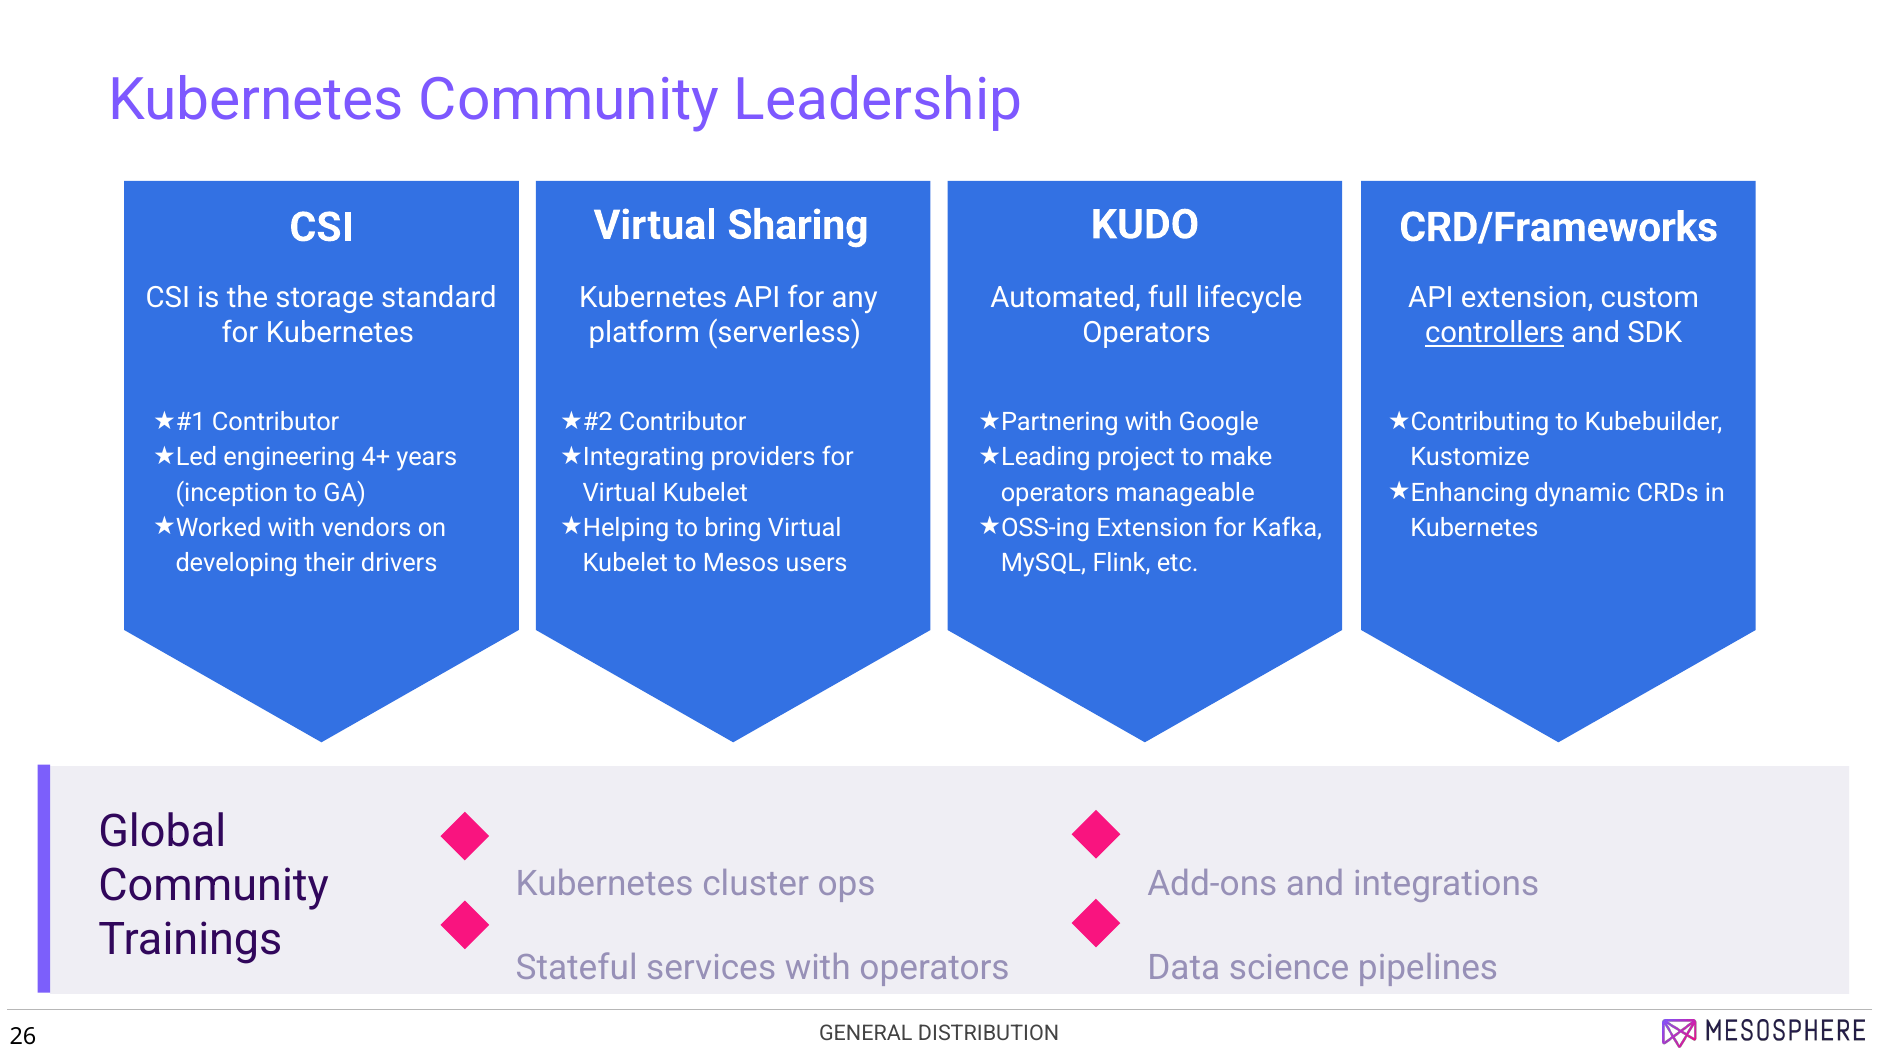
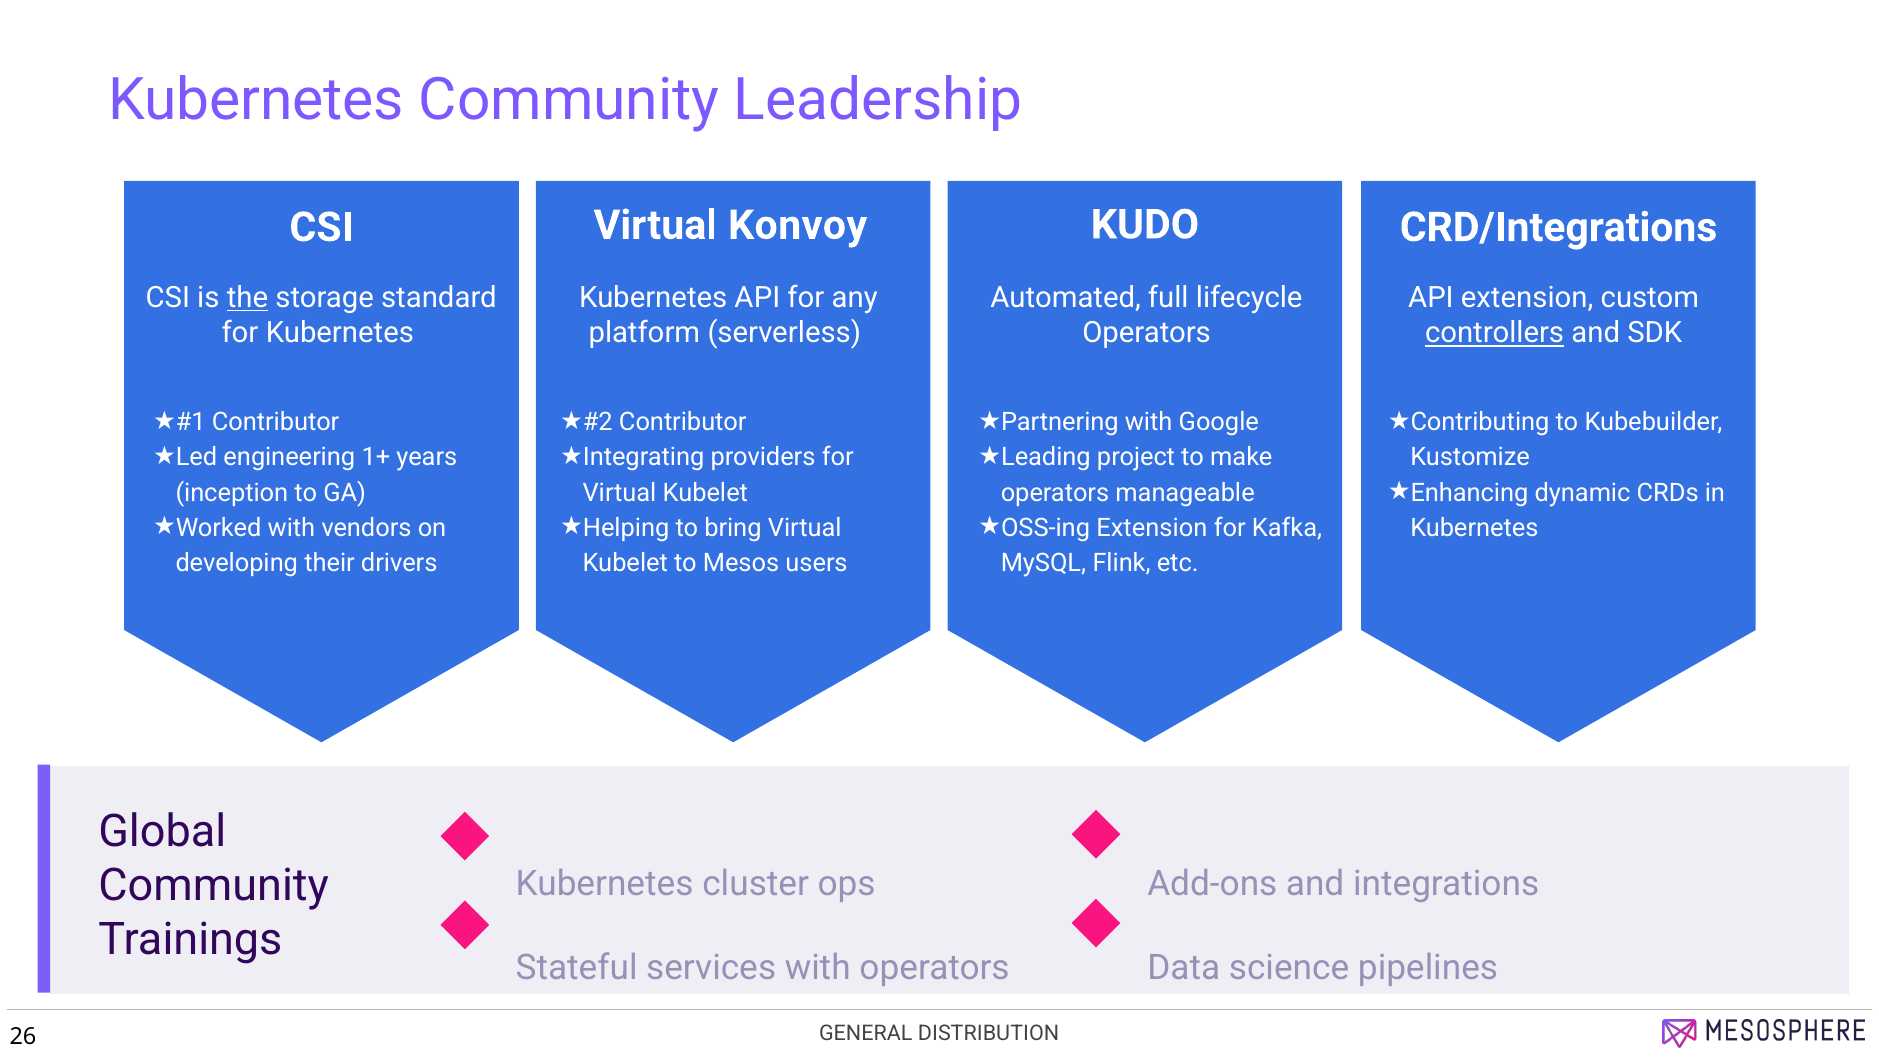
Sharing: Sharing -> Konvoy
CRD/Frameworks: CRD/Frameworks -> CRD/Integrations
the underline: none -> present
4+: 4+ -> 1+
